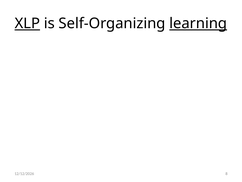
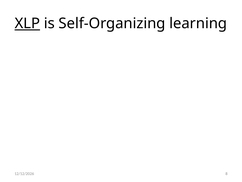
learning underline: present -> none
